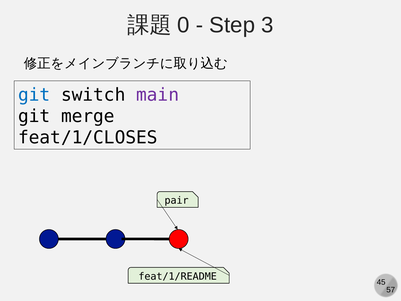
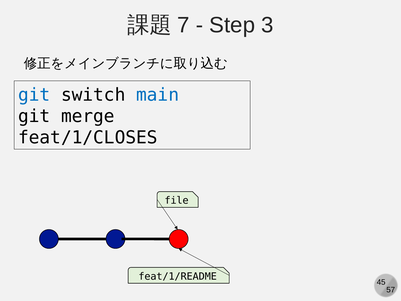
0: 0 -> 7
main colour: purple -> blue
pair: pair -> file
